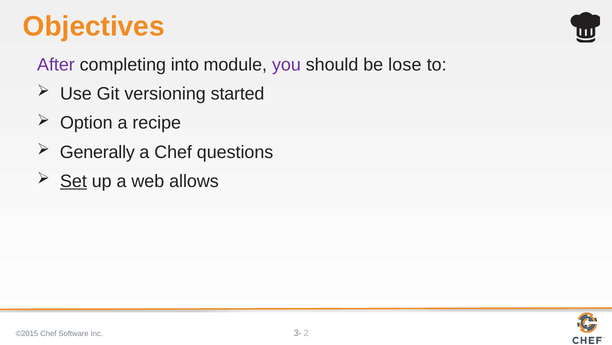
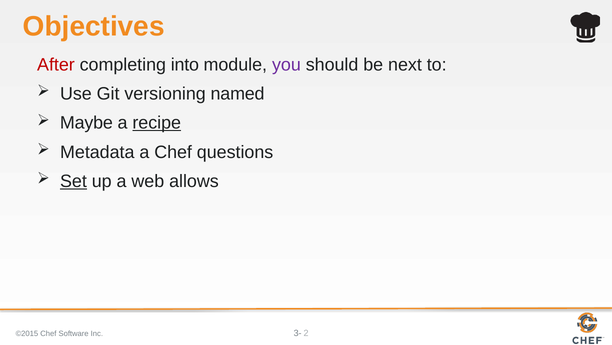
After colour: purple -> red
lose: lose -> next
started: started -> named
Option: Option -> Maybe
recipe underline: none -> present
Generally: Generally -> Metadata
